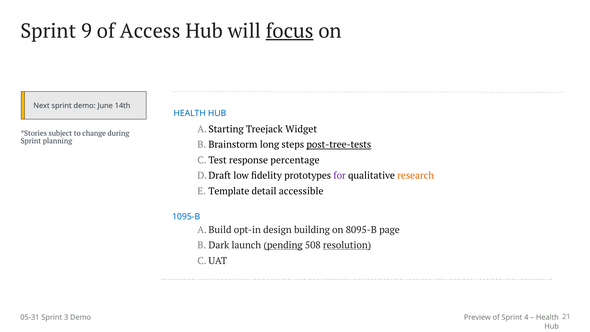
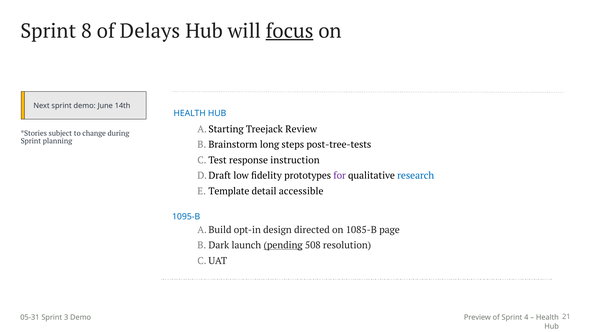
9: 9 -> 8
Access: Access -> Delays
Widget: Widget -> Review
post-tree-tests underline: present -> none
percentage: percentage -> instruction
research colour: orange -> blue
building: building -> directed
8095-B: 8095-B -> 1085-B
resolution underline: present -> none
